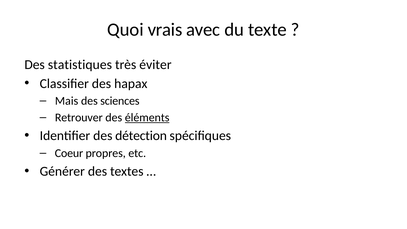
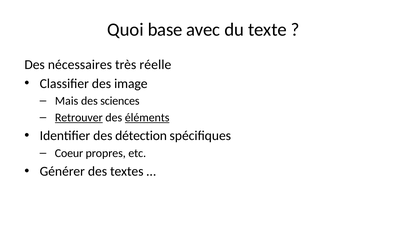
vrais: vrais -> base
statistiques: statistiques -> nécessaires
éviter: éviter -> réelle
hapax: hapax -> image
Retrouver underline: none -> present
